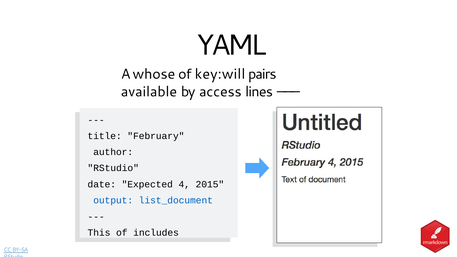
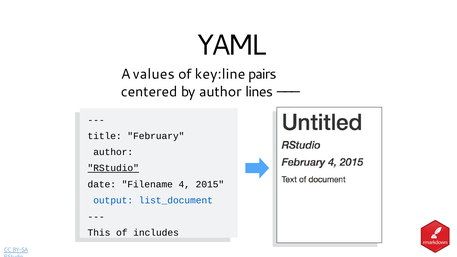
whose: whose -> values
key:will: key:will -> key:line
available: available -> centered
by access: access -> author
RStudio at (113, 168) underline: none -> present
Expected: Expected -> Filename
